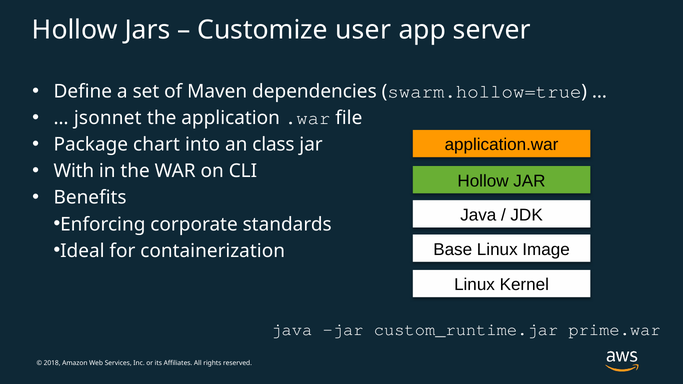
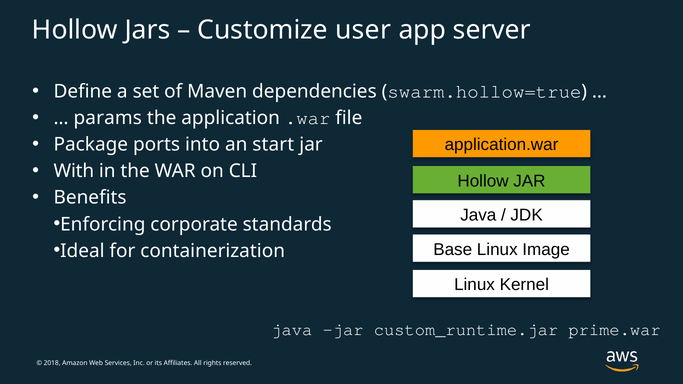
jsonnet: jsonnet -> params
chart: chart -> ports
class: class -> start
